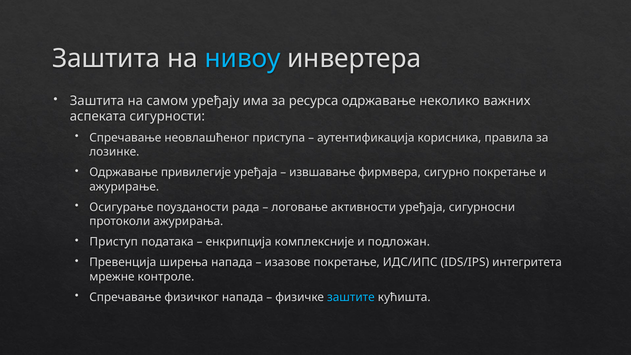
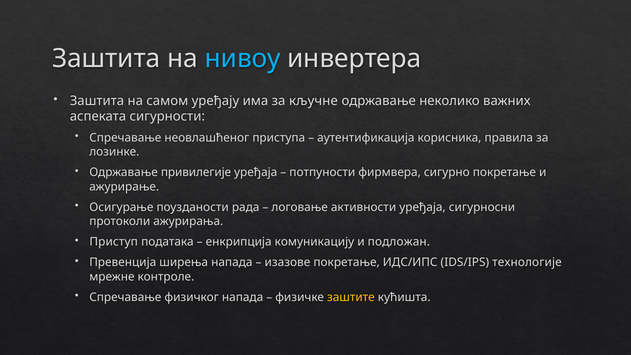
ресурса: ресурса -> кључне
извшавање: извшавање -> потпуности
комплексније: комплексније -> комуникацију
интегритета: интегритета -> технологије
заштите colour: light blue -> yellow
